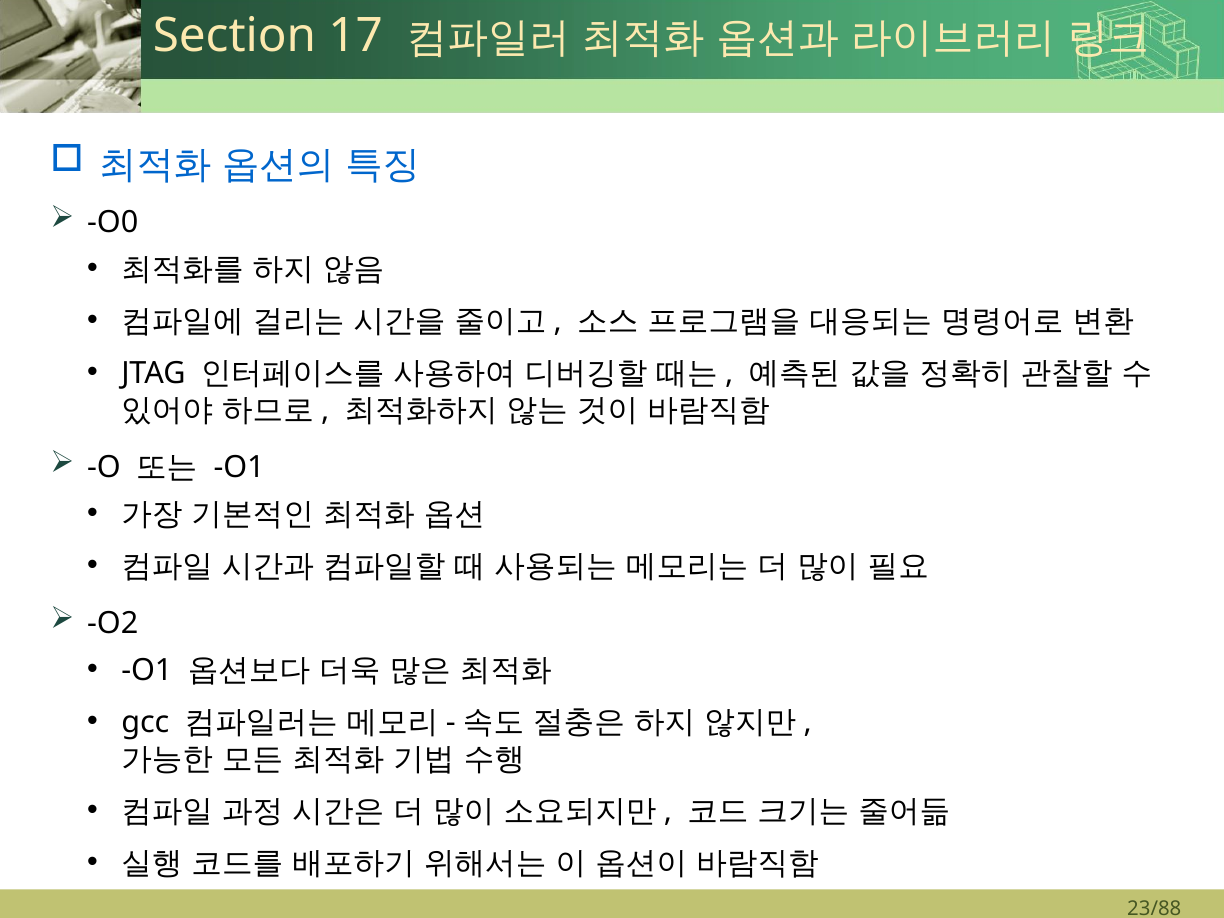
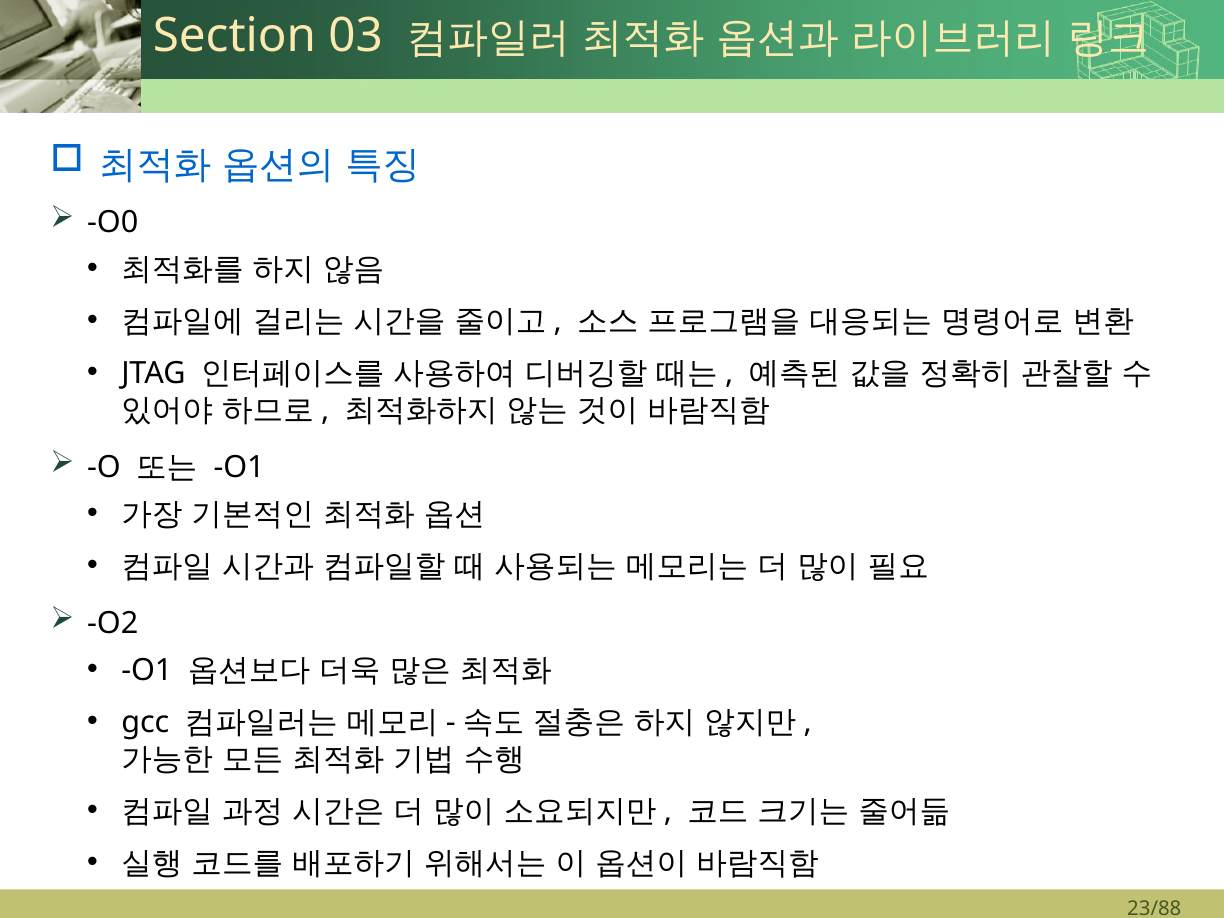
17: 17 -> 03
